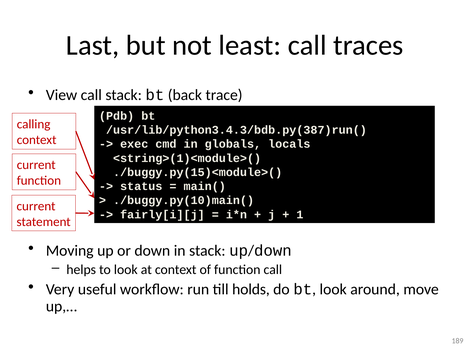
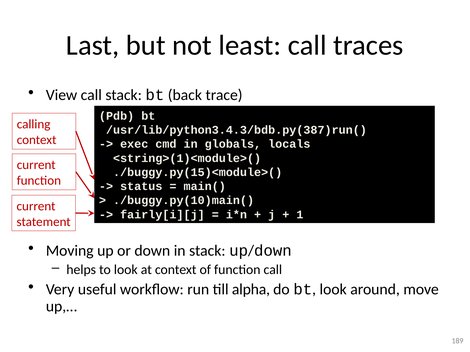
holds: holds -> alpha
